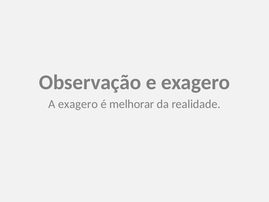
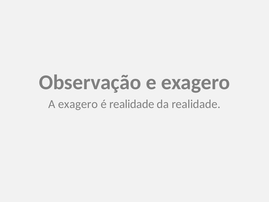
é melhorar: melhorar -> realidade
